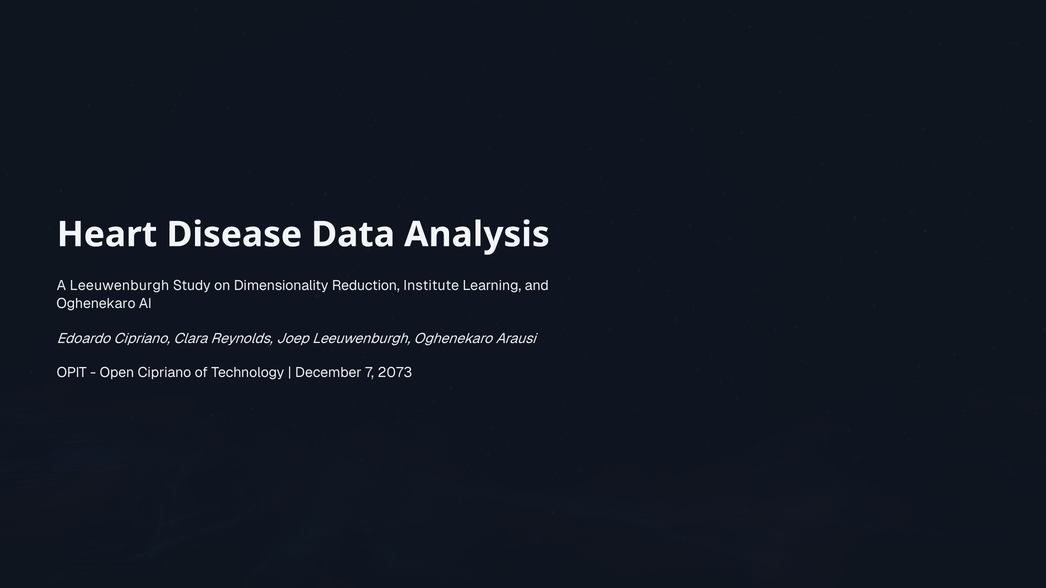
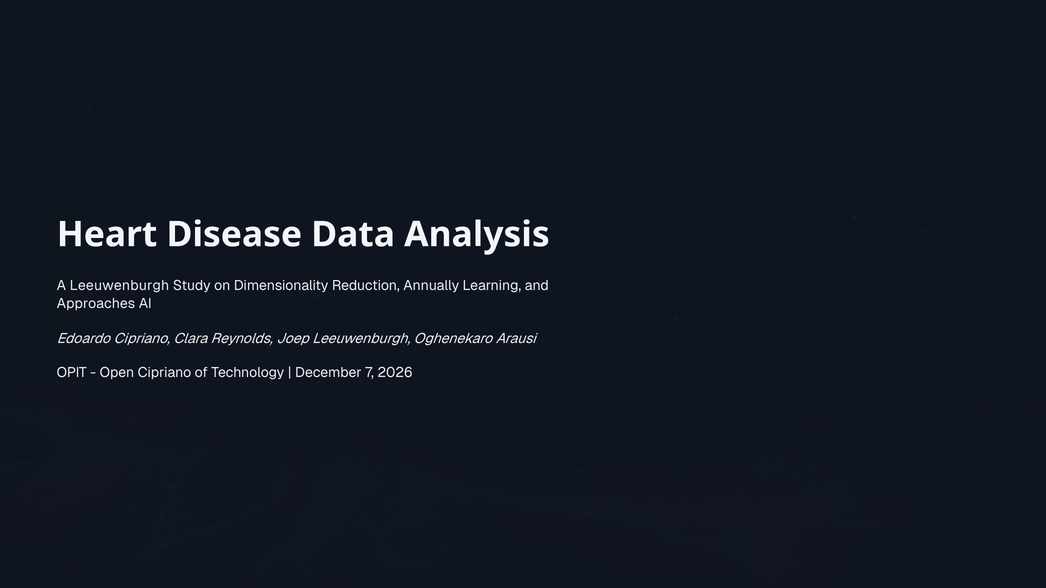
Institute: Institute -> Annually
Oghenekaro at (96, 304): Oghenekaro -> Approaches
2073: 2073 -> 2026
